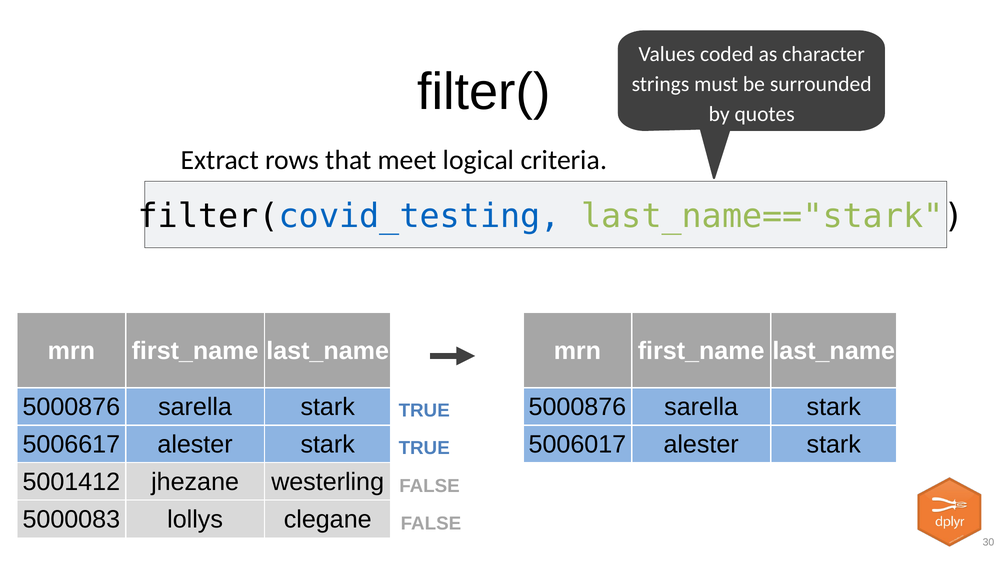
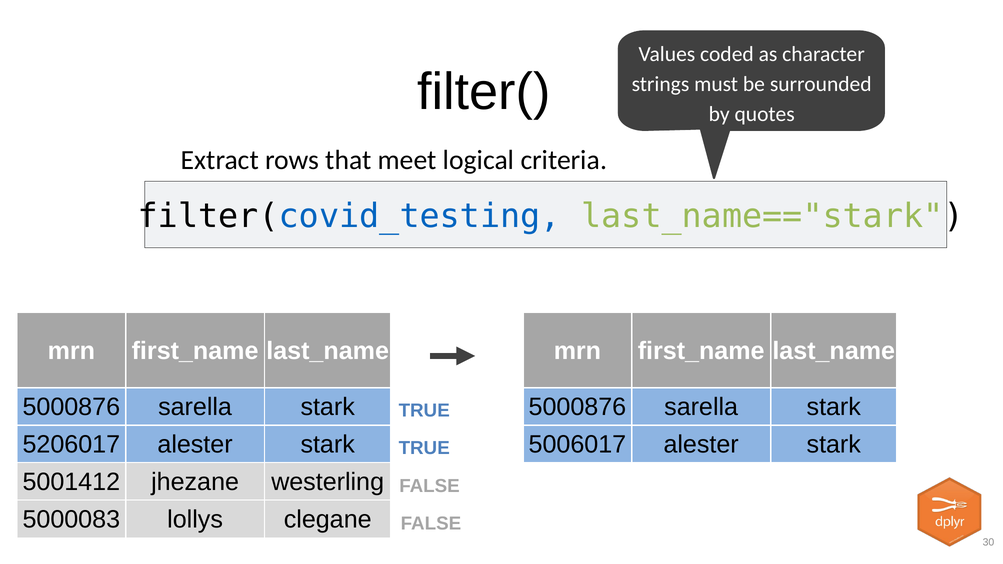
5006617: 5006617 -> 5206017
